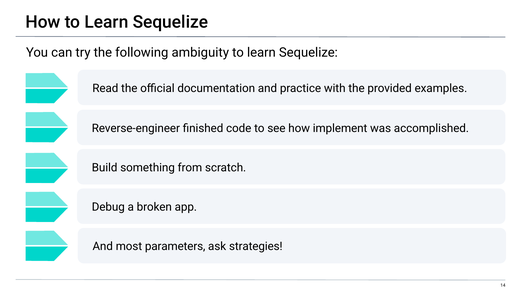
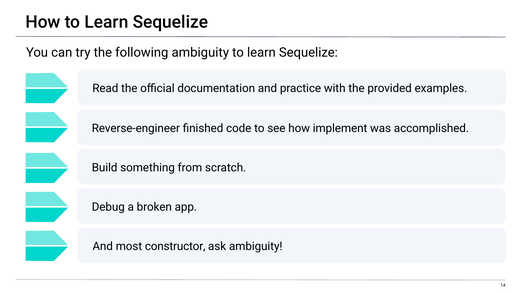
parameters: parameters -> constructor
ask strategies: strategies -> ambiguity
